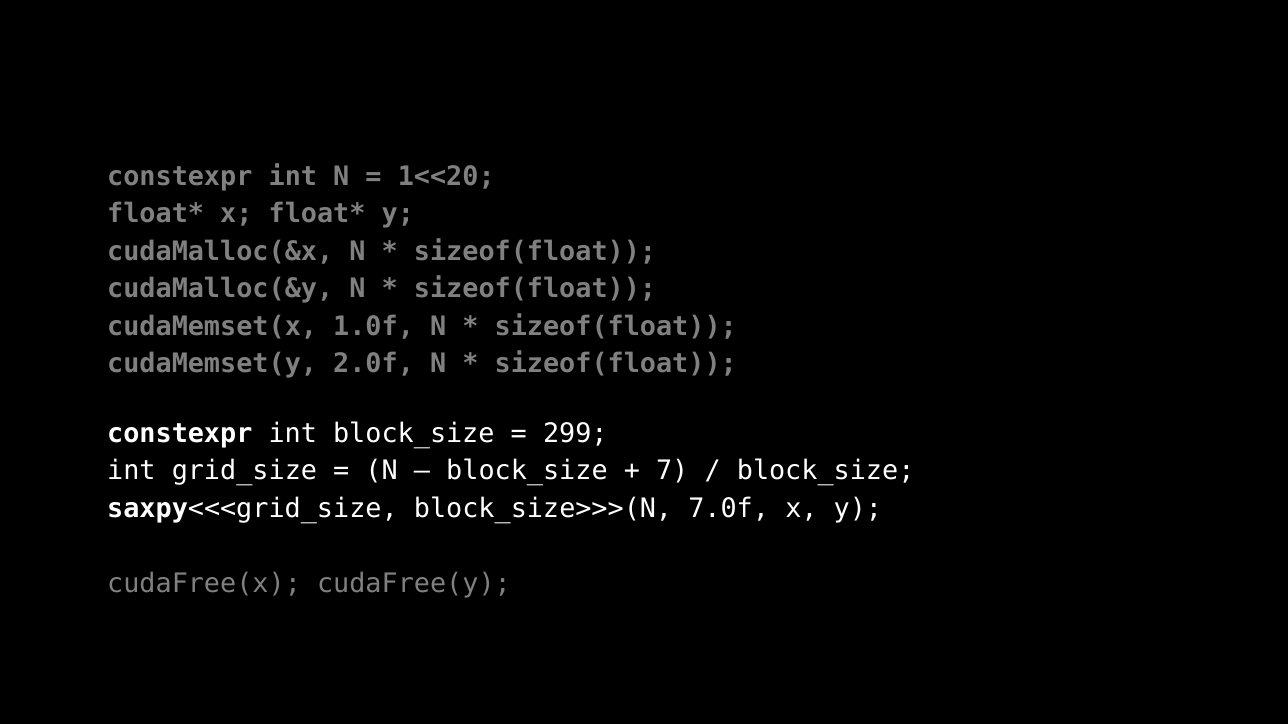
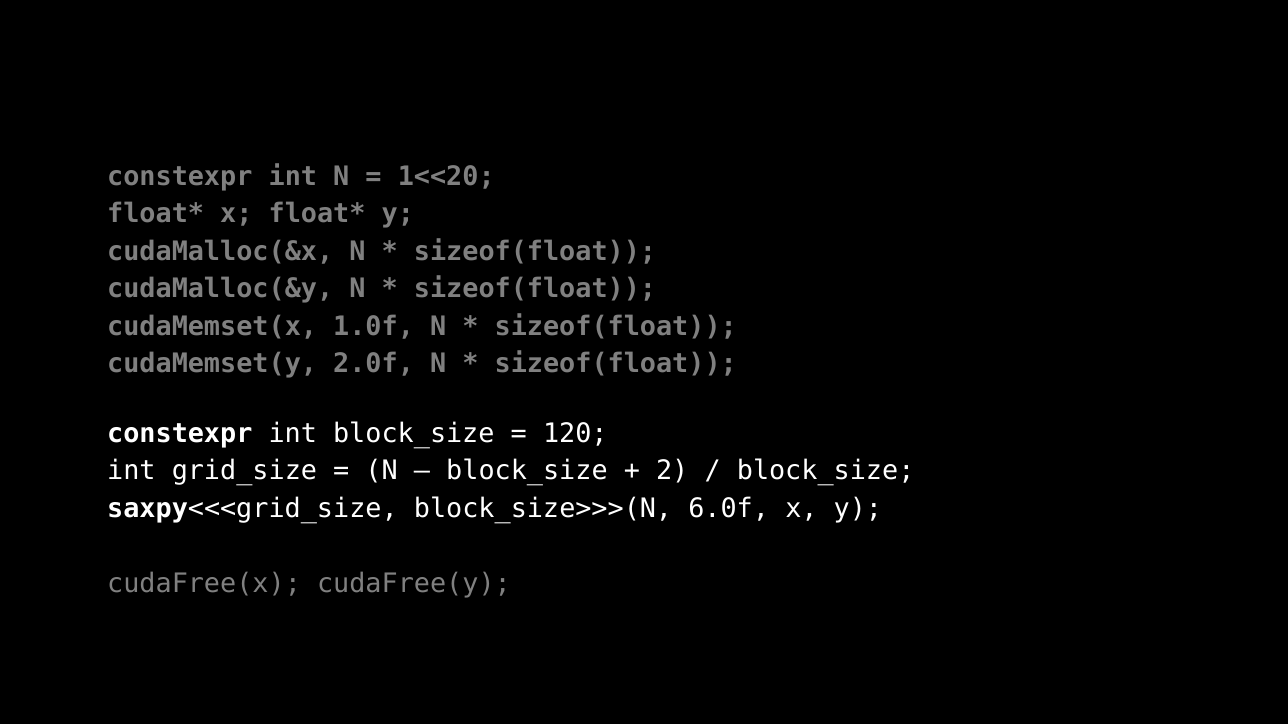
299: 299 -> 120
7: 7 -> 2
7.0f: 7.0f -> 6.0f
